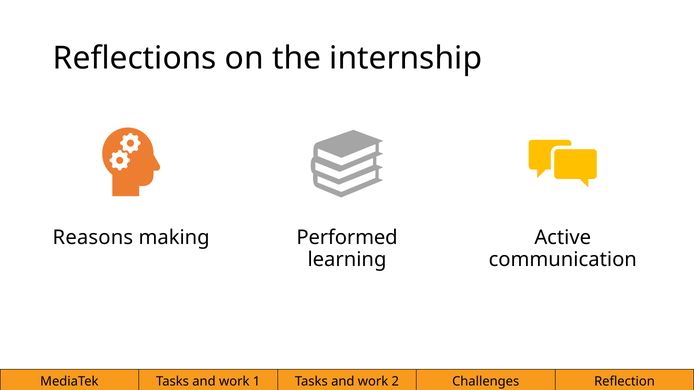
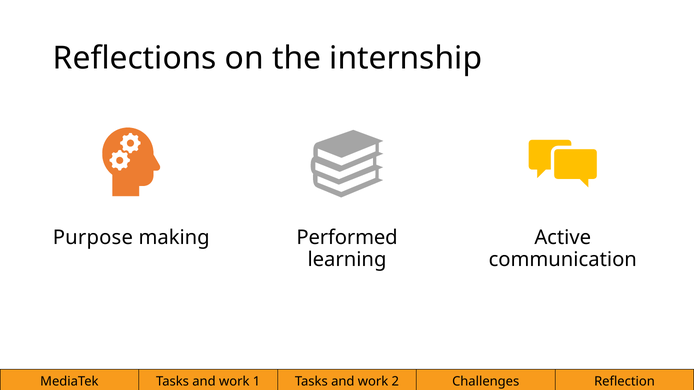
Reasons: Reasons -> Purpose
